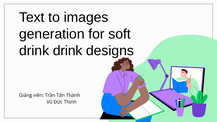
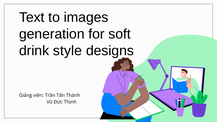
drink drink: drink -> style
